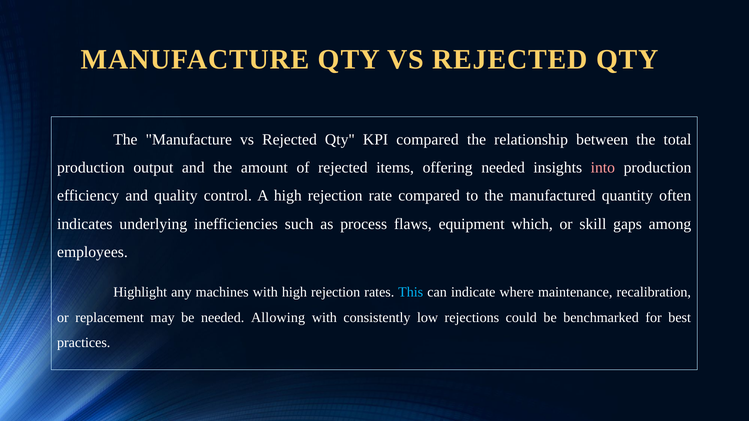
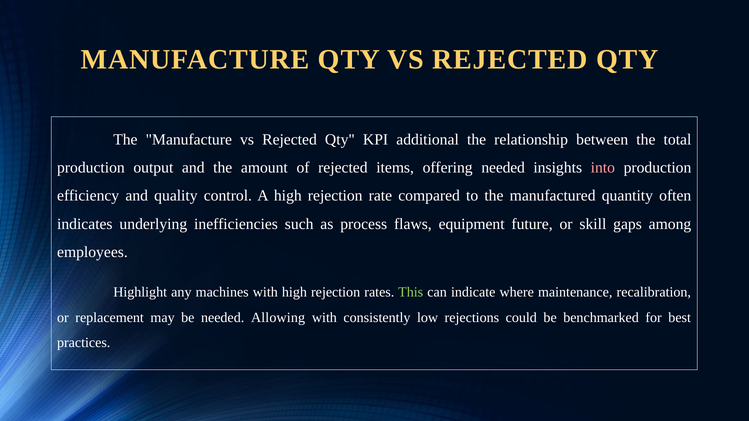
KPI compared: compared -> additional
which: which -> future
This colour: light blue -> light green
